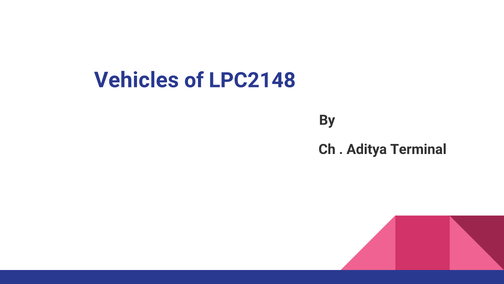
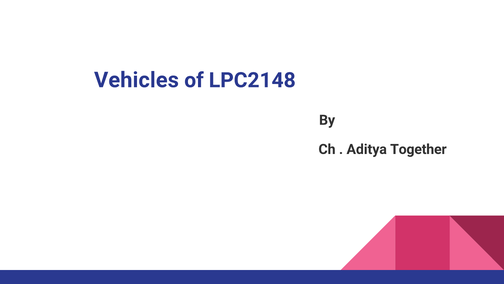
Terminal: Terminal -> Together
